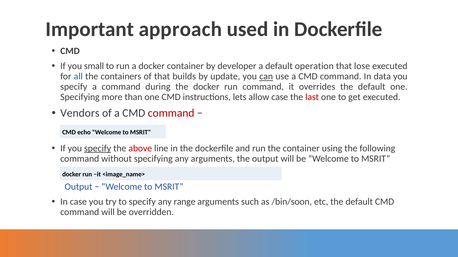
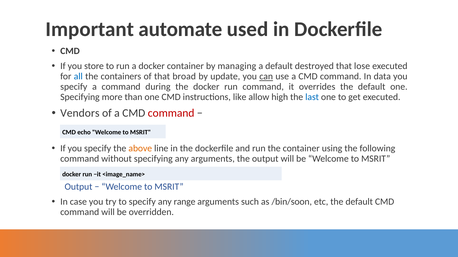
approach: approach -> automate
small: small -> store
developer: developer -> managing
operation: operation -> destroyed
builds: builds -> broad
lets: lets -> like
allow case: case -> high
last colour: red -> blue
specify at (98, 149) underline: present -> none
above colour: red -> orange
